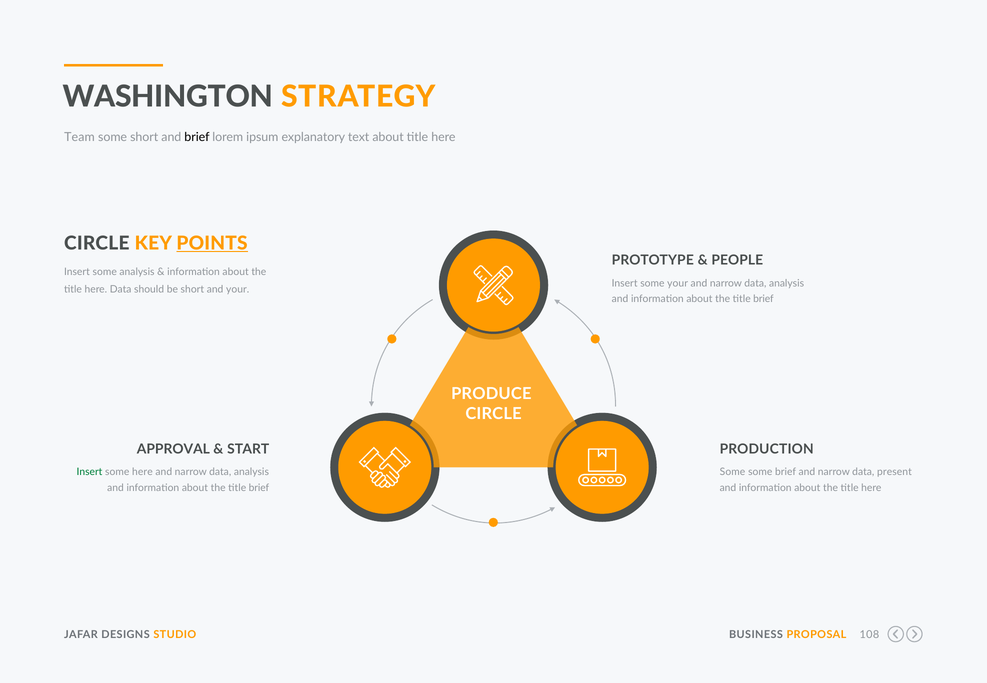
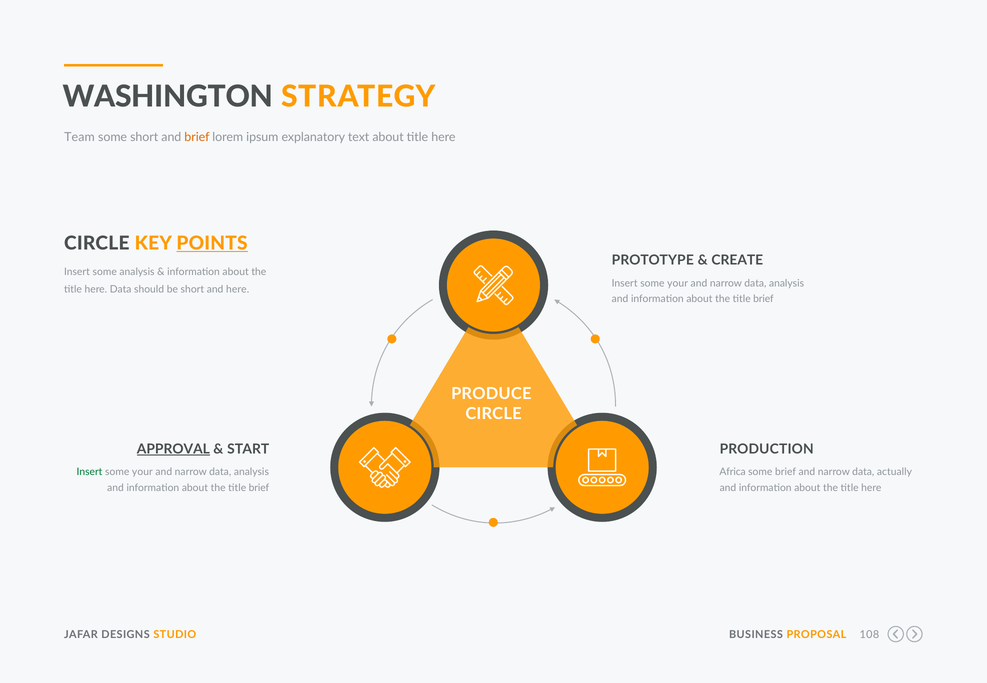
brief at (197, 137) colour: black -> orange
PEOPLE: PEOPLE -> CREATE
and your: your -> here
APPROVAL underline: none -> present
here at (142, 472): here -> your
Some at (732, 472): Some -> Africa
present: present -> actually
